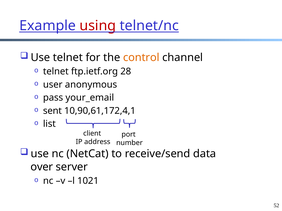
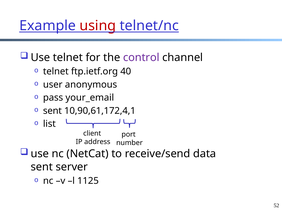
control colour: orange -> purple
28: 28 -> 40
over at (42, 167): over -> sent
1021: 1021 -> 1125
